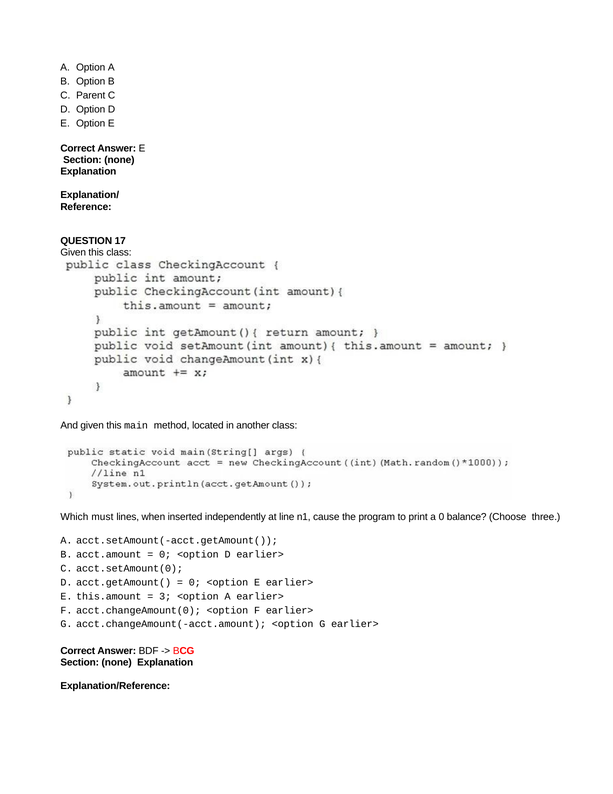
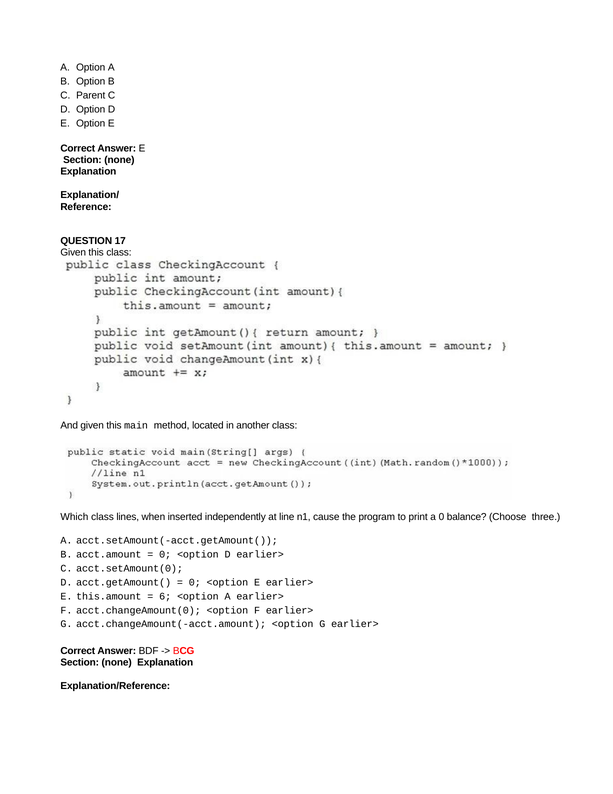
Which must: must -> class
3: 3 -> 6
